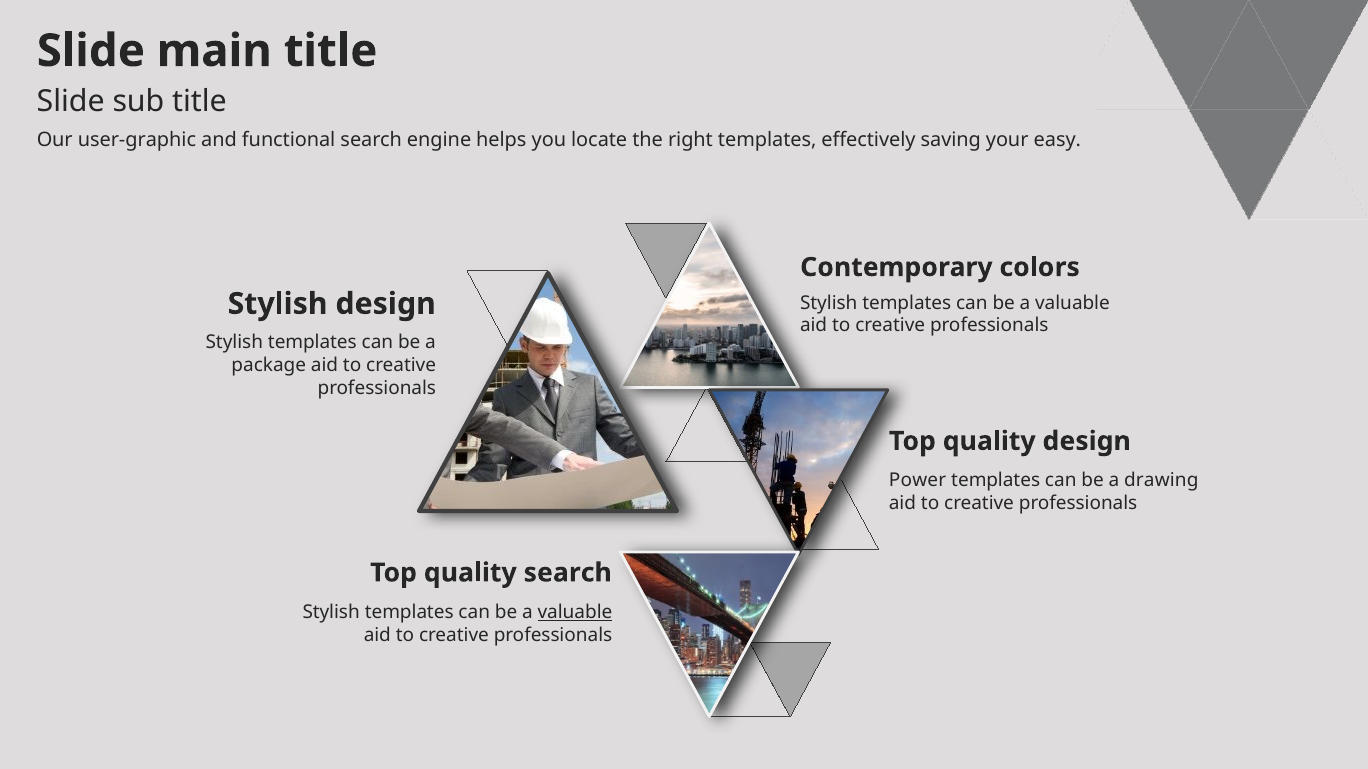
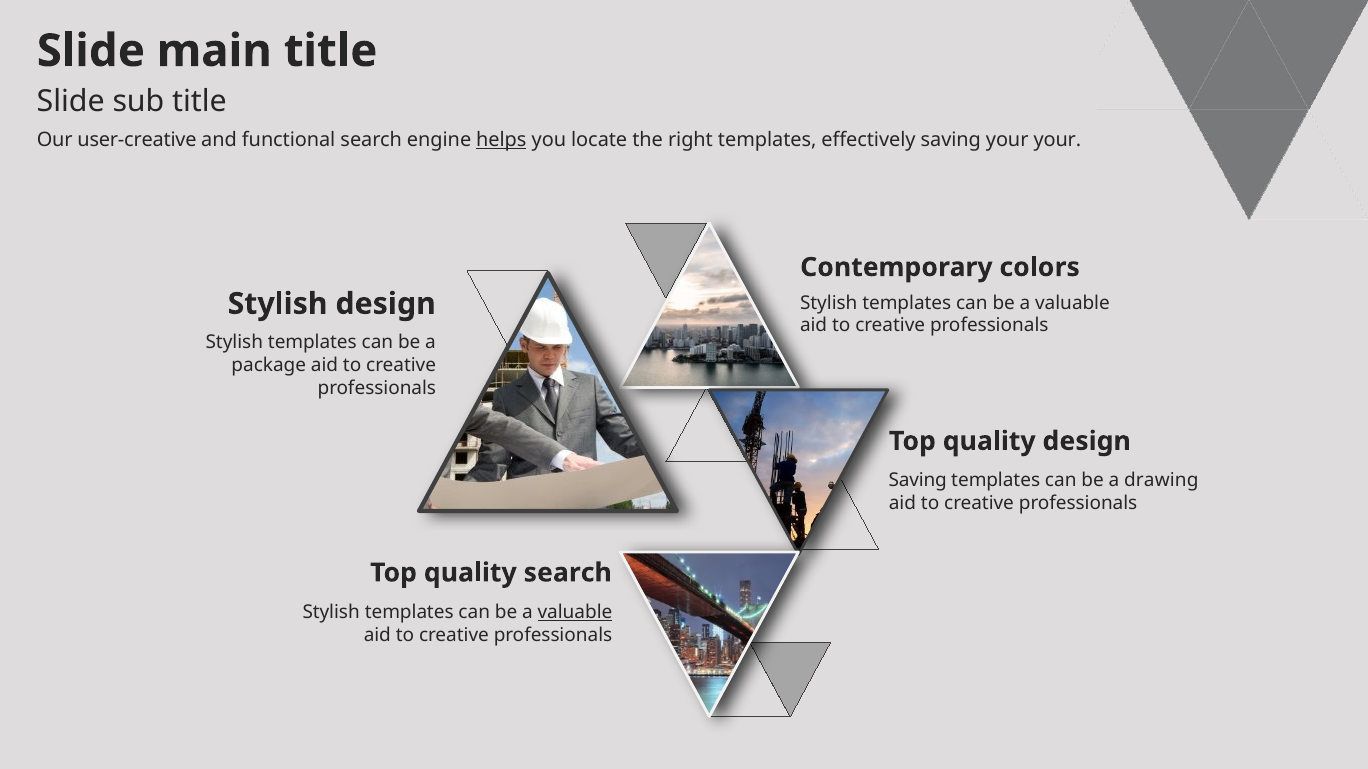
user-graphic: user-graphic -> user-creative
helps underline: none -> present
your easy: easy -> your
Power at (918, 481): Power -> Saving
